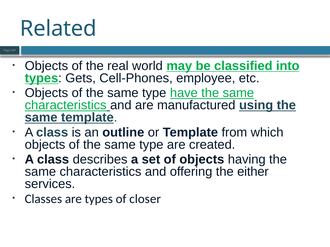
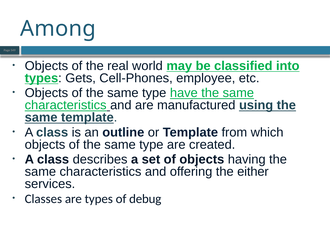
Related: Related -> Among
closer: closer -> debug
